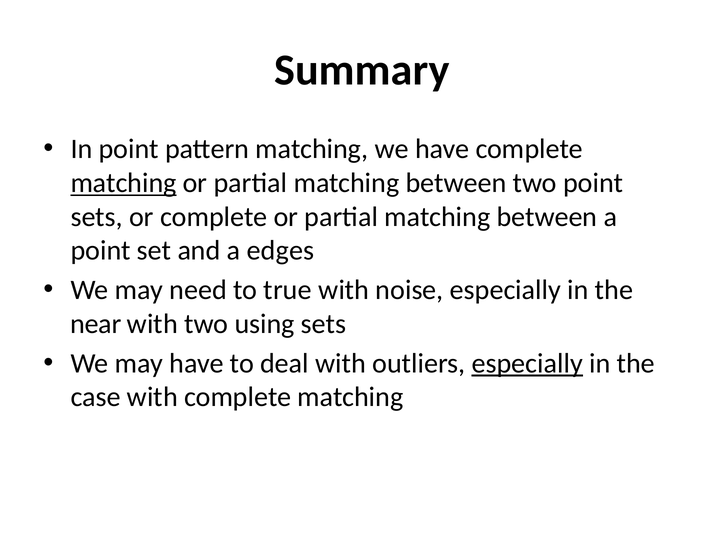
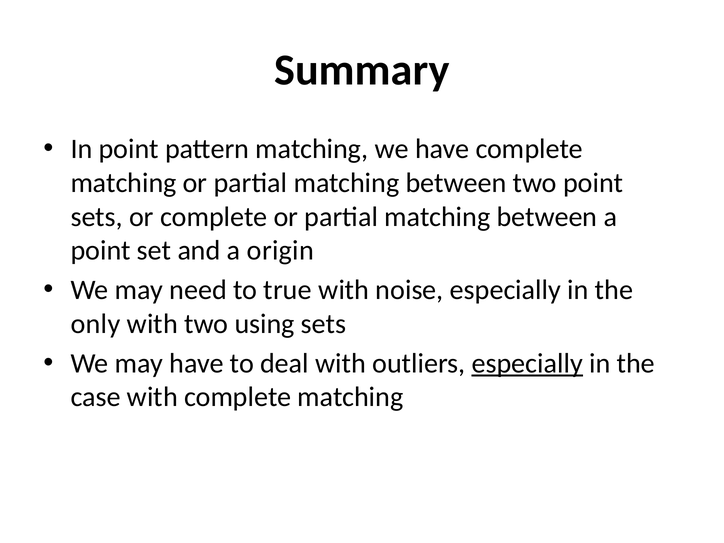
matching at (124, 183) underline: present -> none
edges: edges -> origin
near: near -> only
